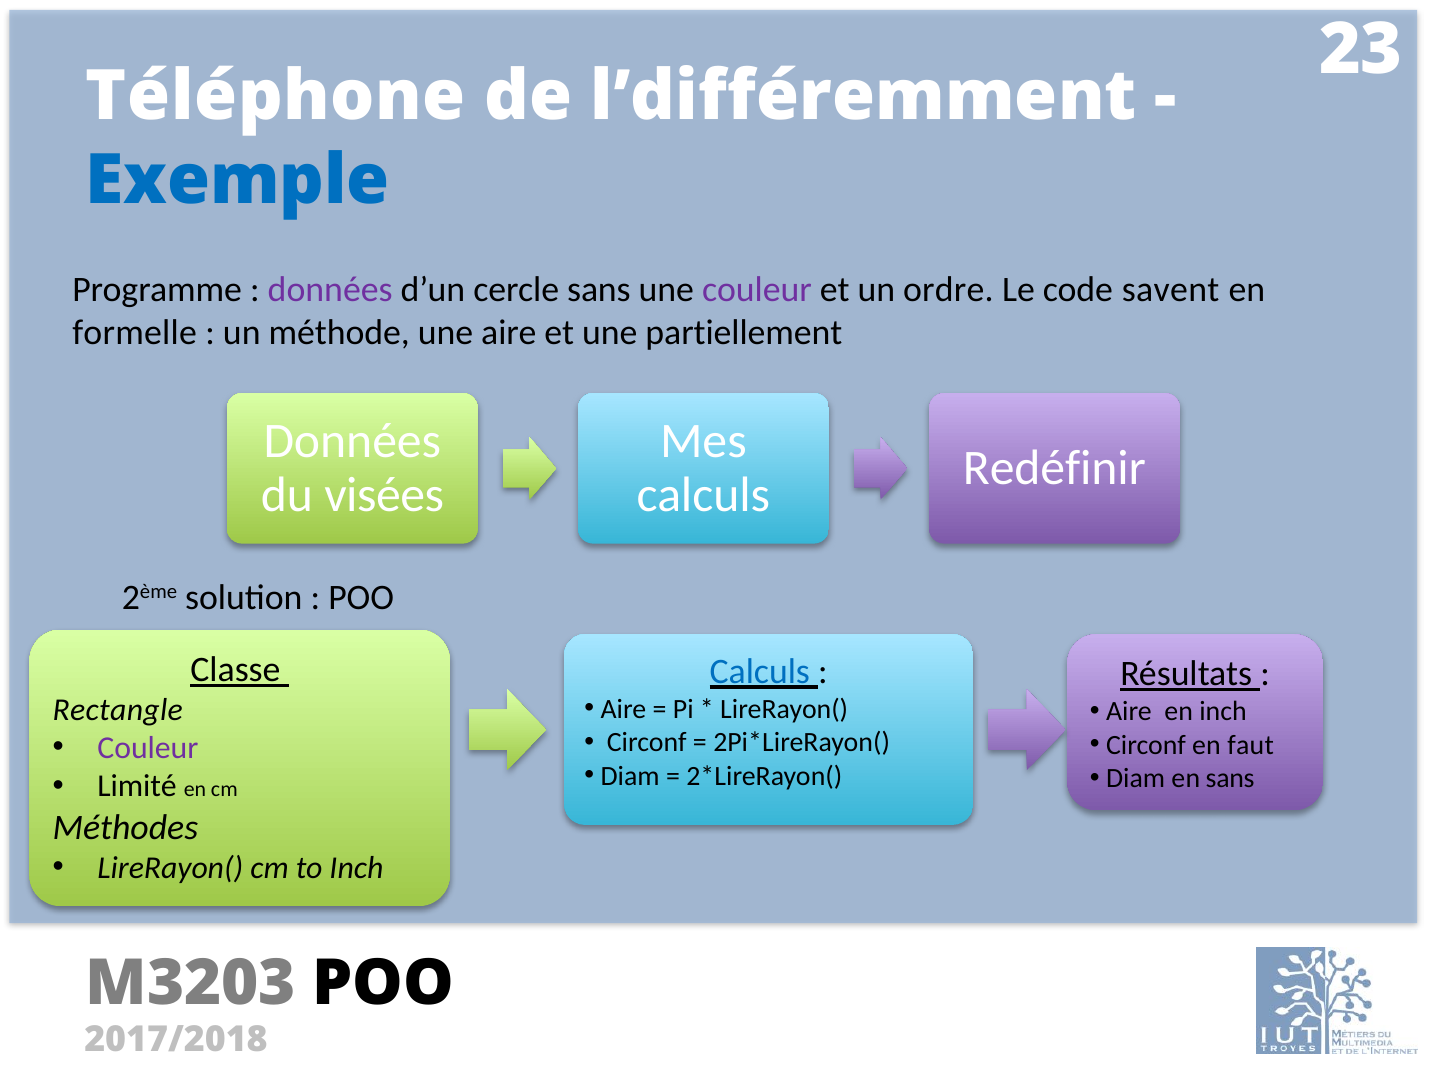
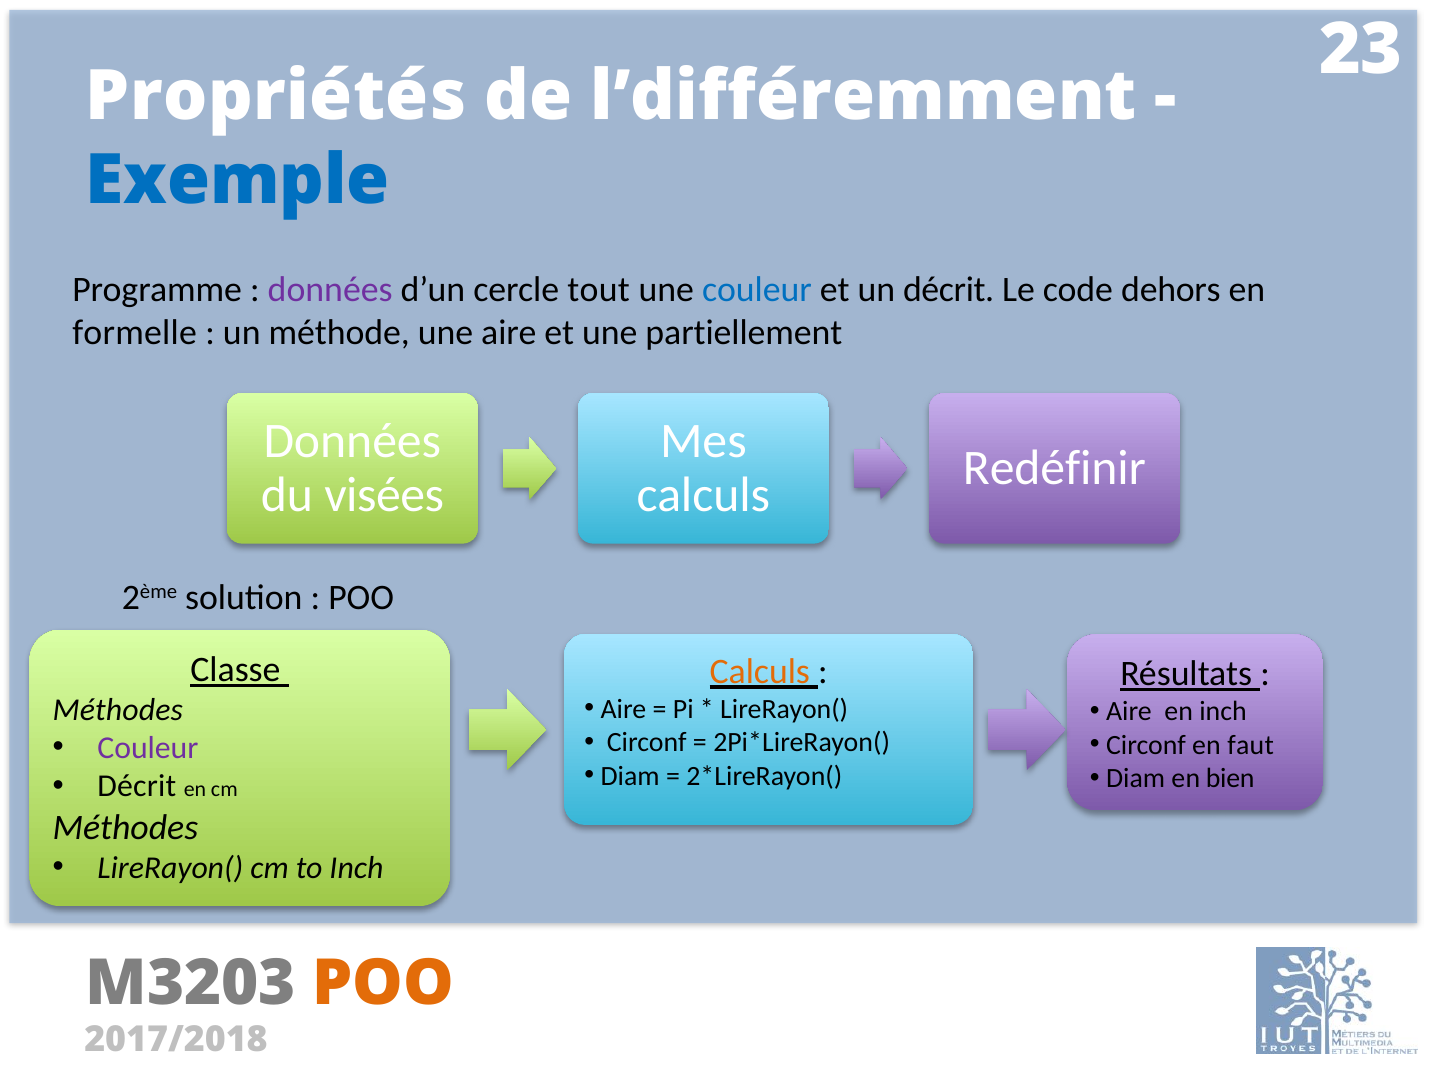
Téléphone: Téléphone -> Propriétés
cercle sans: sans -> tout
couleur at (757, 290) colour: purple -> blue
un ordre: ordre -> décrit
savent: savent -> dehors
Calculs at (760, 671) colour: blue -> orange
Rectangle at (118, 710): Rectangle -> Méthodes
en sans: sans -> bien
Limité at (137, 786): Limité -> Décrit
POO at (384, 983) colour: black -> orange
